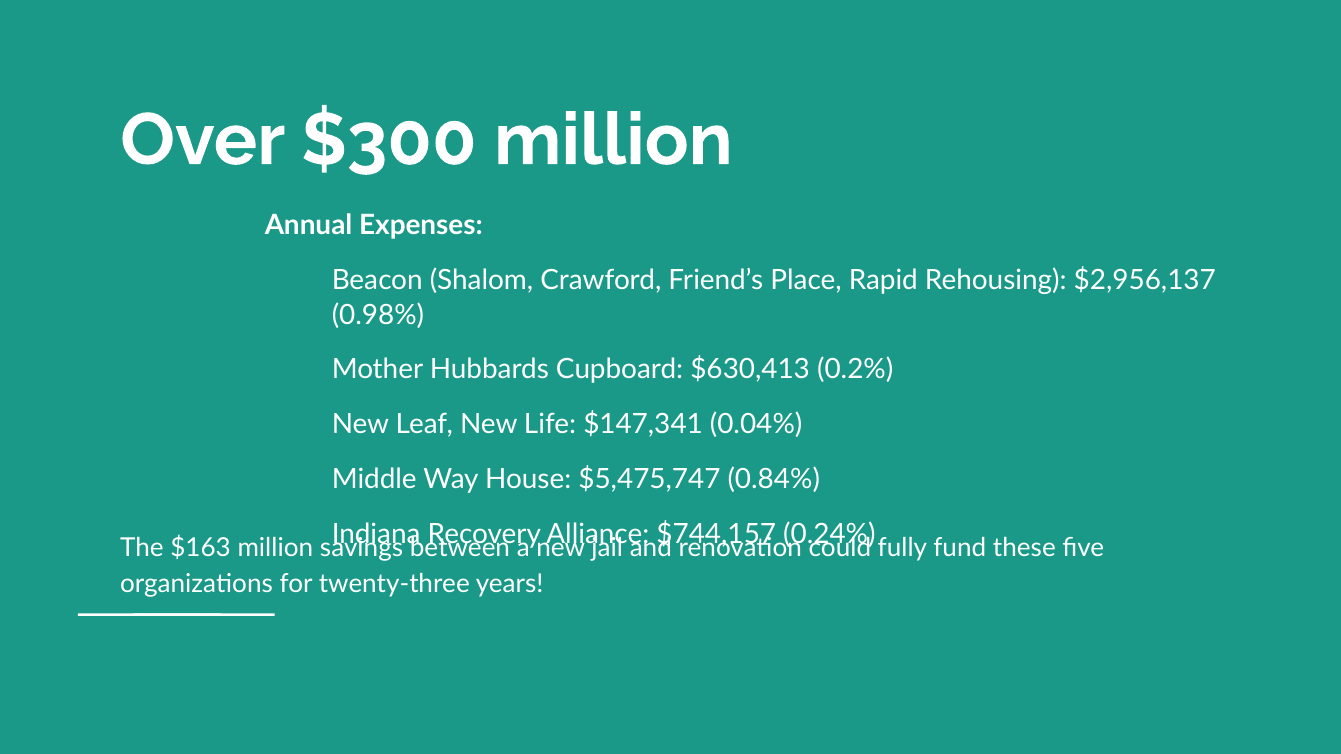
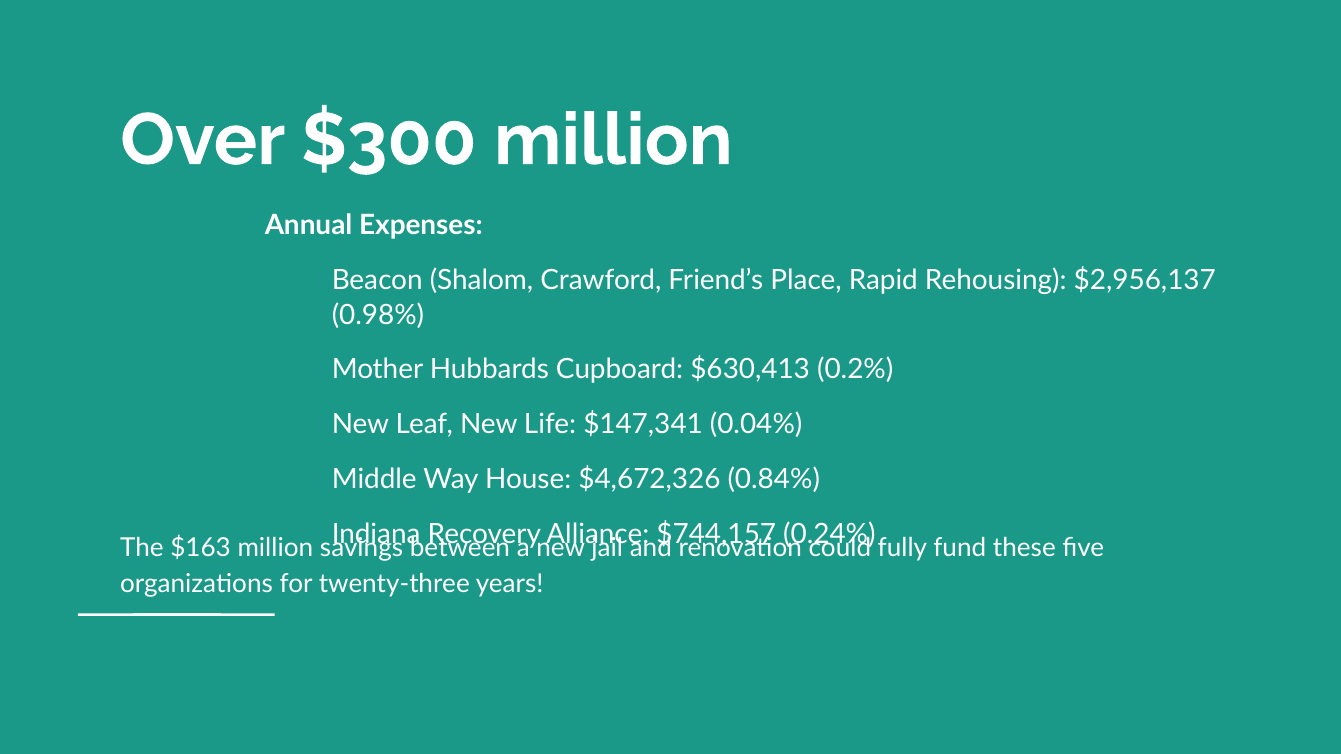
$5,475,747: $5,475,747 -> $4,672,326
